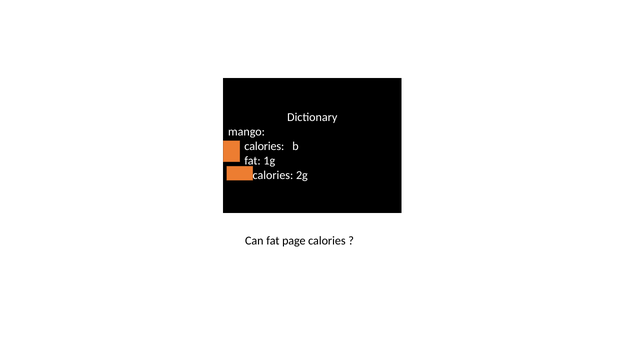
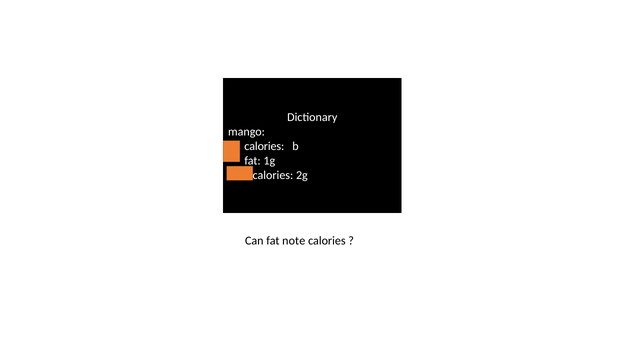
page: page -> note
